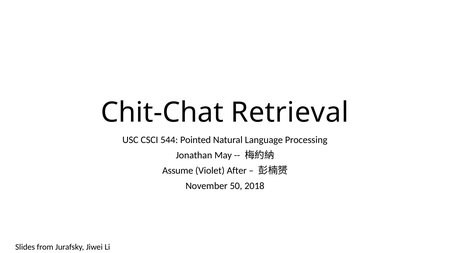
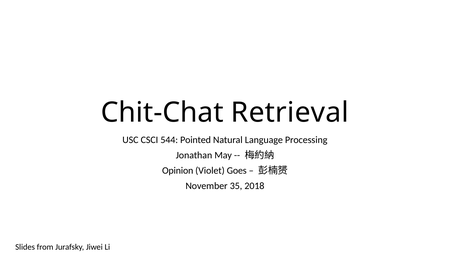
Assume: Assume -> Opinion
After: After -> Goes
50: 50 -> 35
